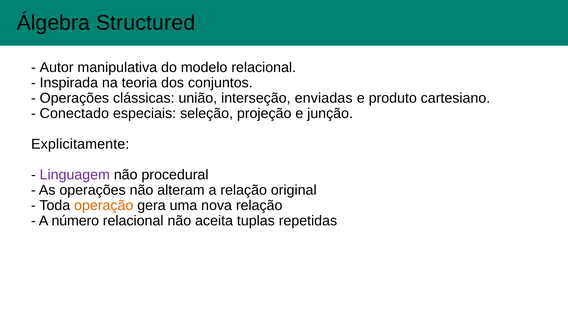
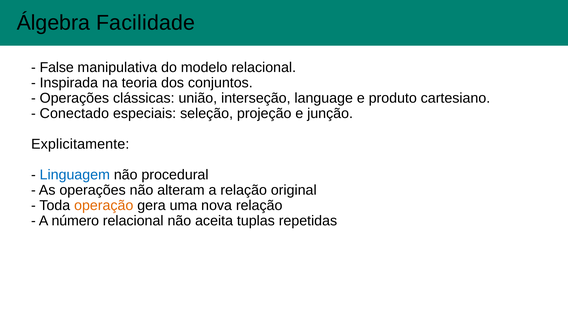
Structured: Structured -> Facilidade
Autor: Autor -> False
enviadas: enviadas -> language
Linguagem colour: purple -> blue
